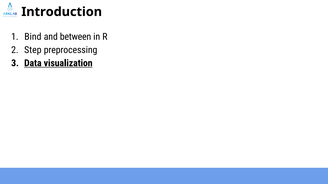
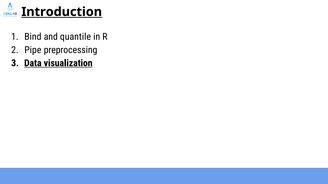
Introduction underline: none -> present
between: between -> quantile
Step: Step -> Pipe
